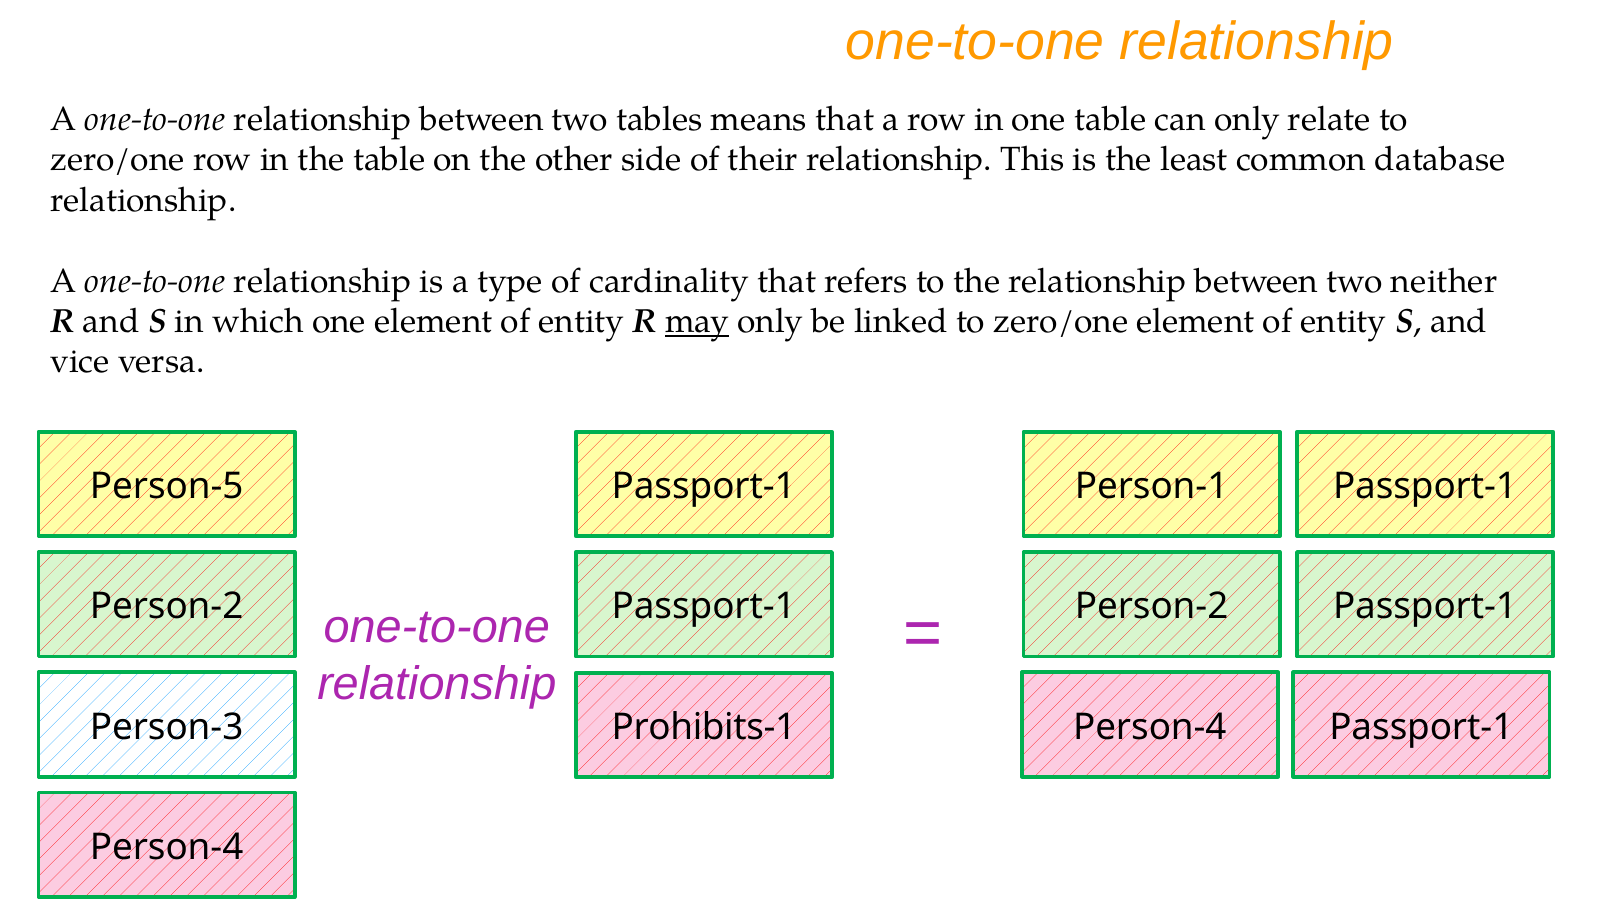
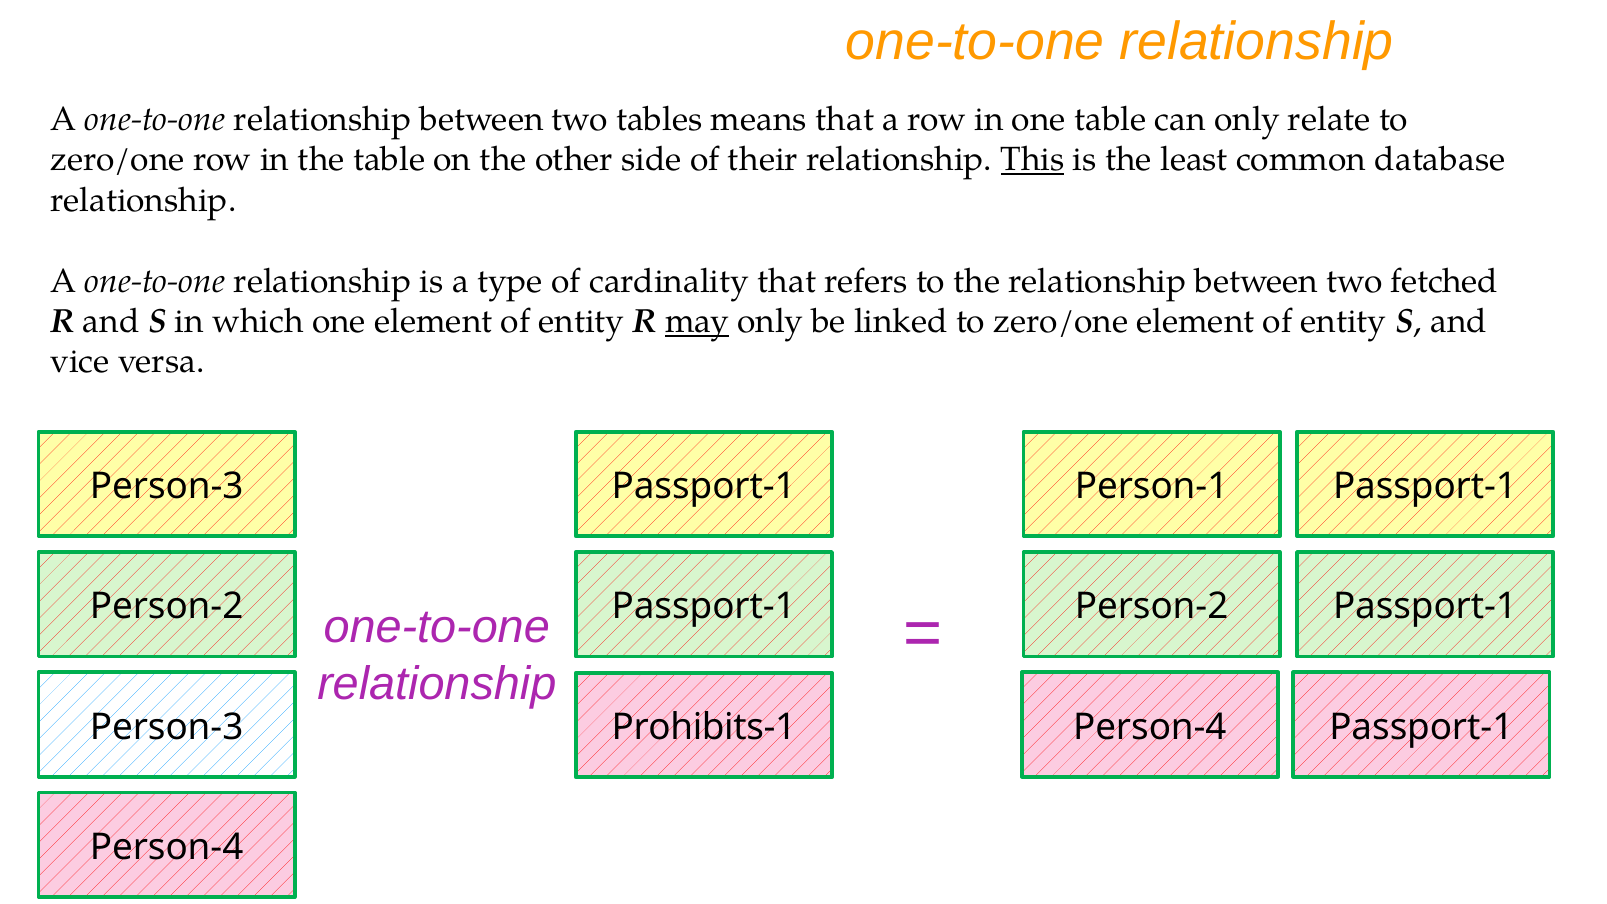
This underline: none -> present
neither: neither -> fetched
Person-5 at (167, 487): Person-5 -> Person-3
